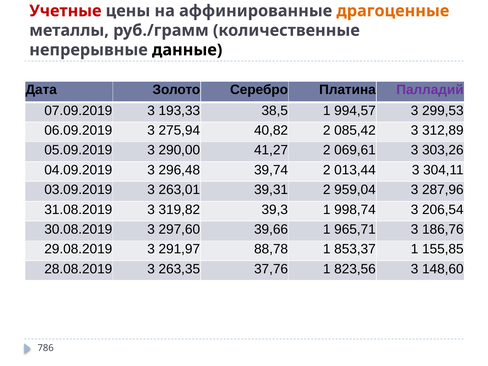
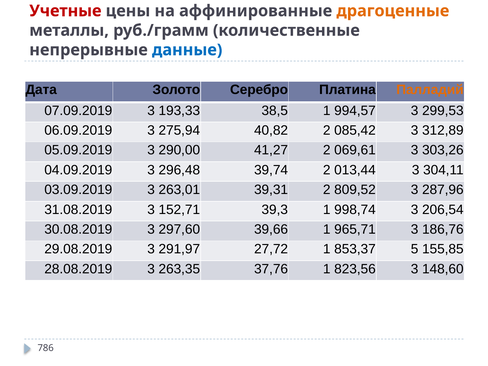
данные colour: black -> blue
Палладий colour: purple -> orange
959,04: 959,04 -> 809,52
319,82: 319,82 -> 152,71
88,78: 88,78 -> 27,72
853,37 1: 1 -> 5
